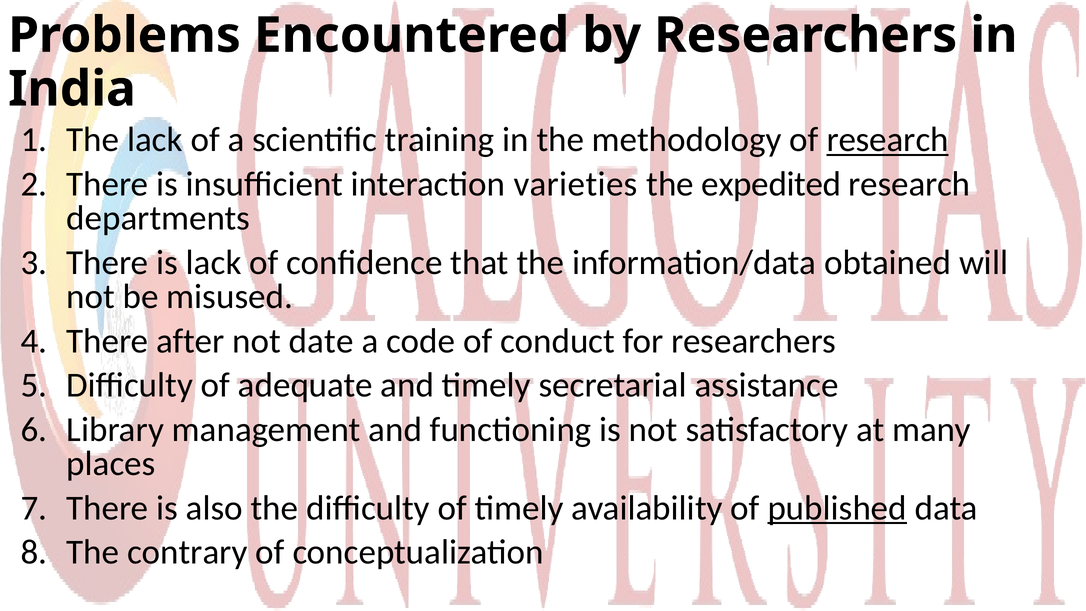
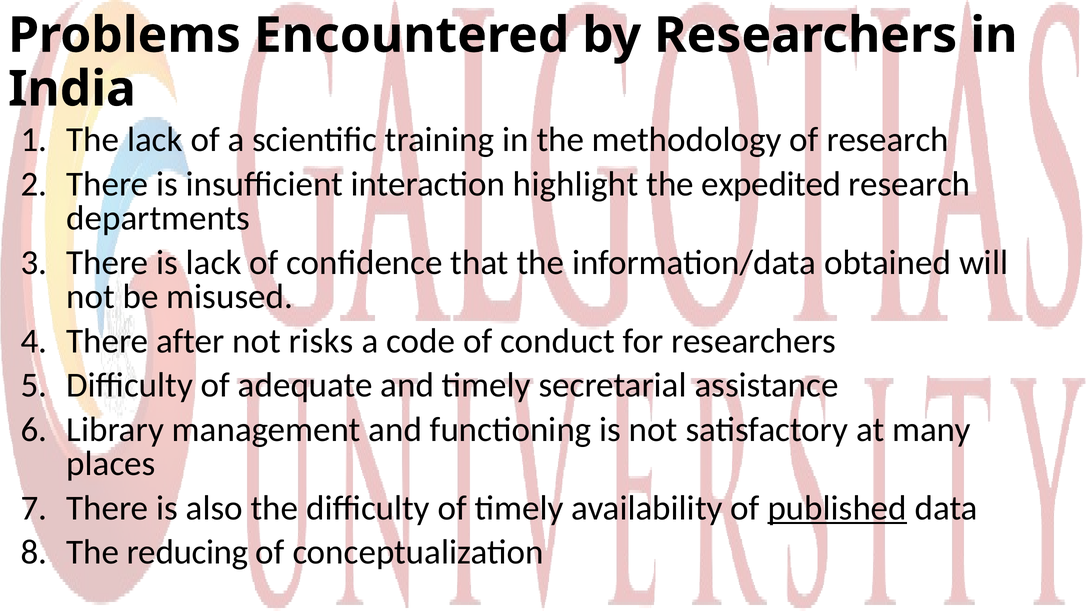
research at (888, 140) underline: present -> none
varieties: varieties -> highlight
date: date -> risks
contrary: contrary -> reducing
